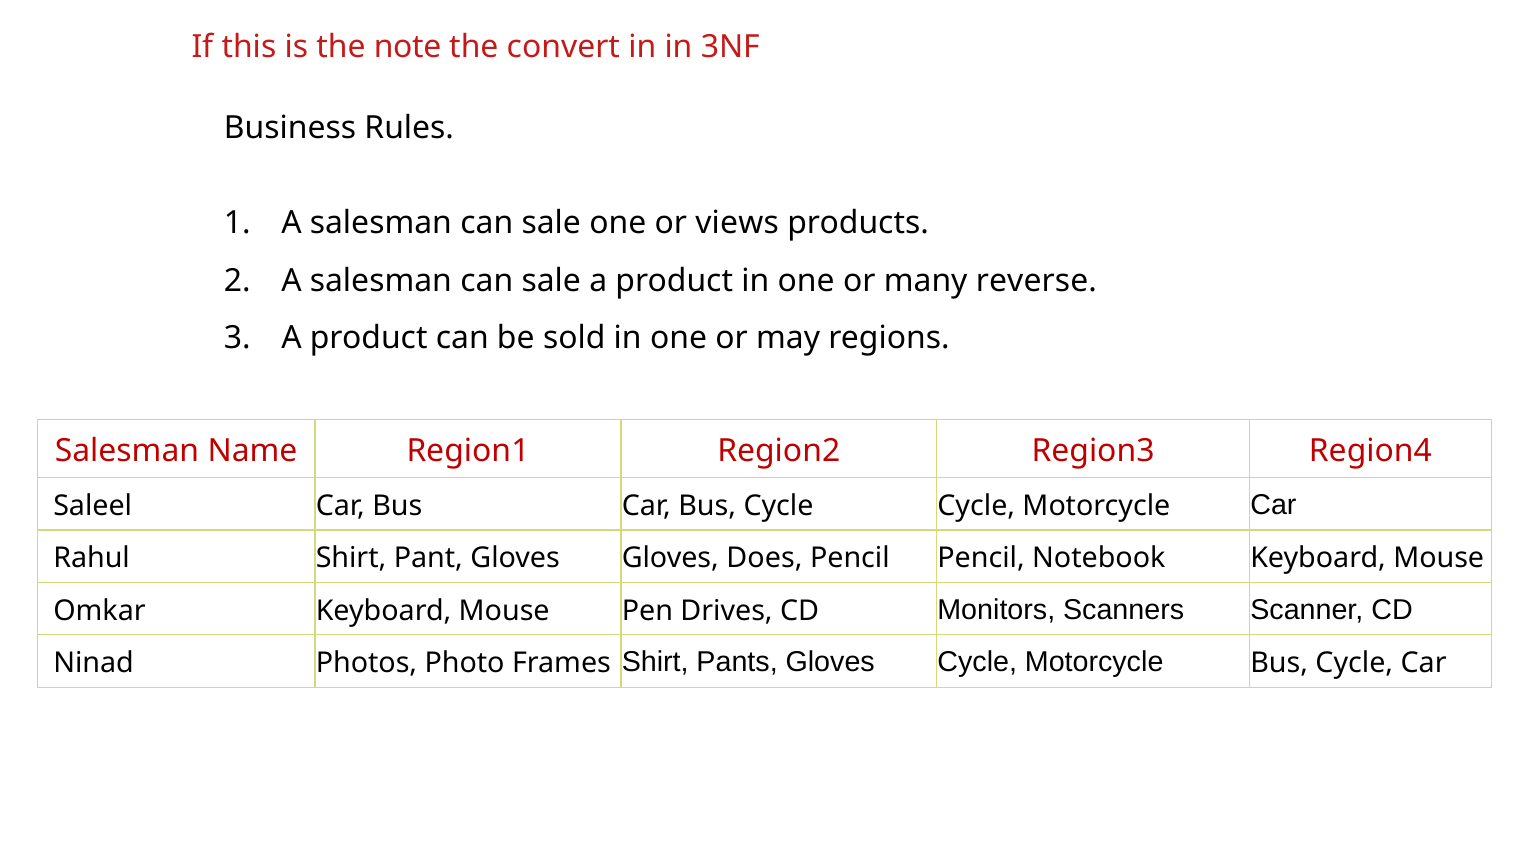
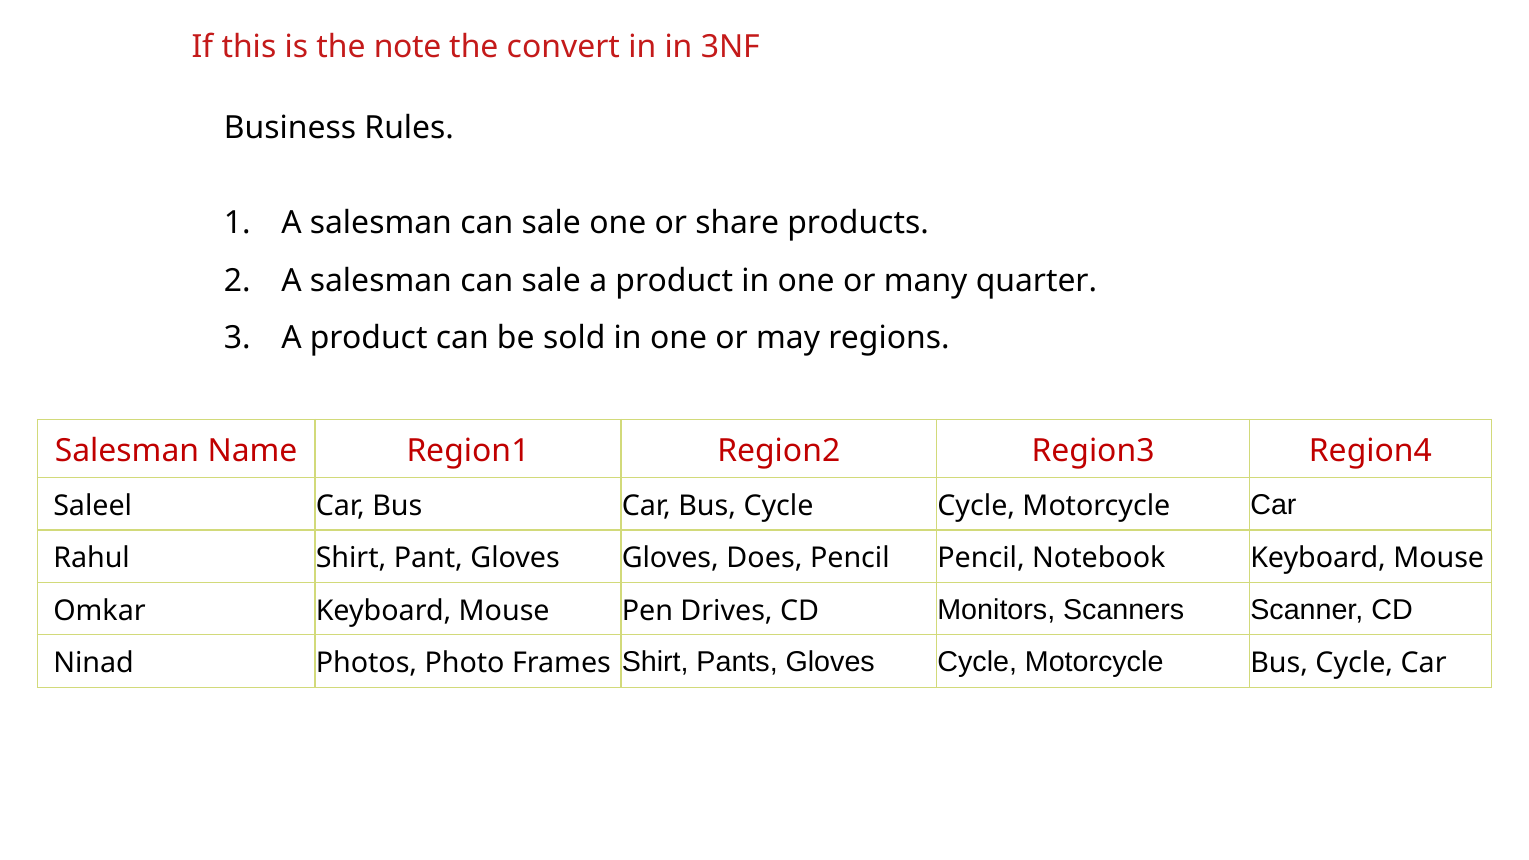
views: views -> share
reverse: reverse -> quarter
